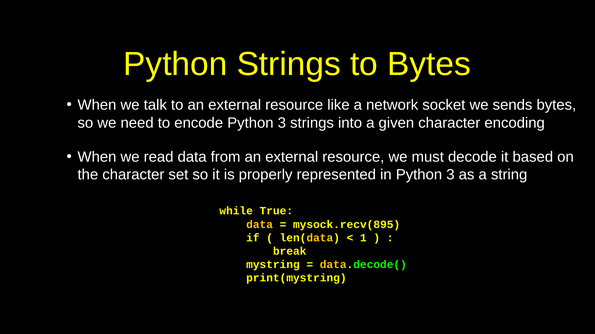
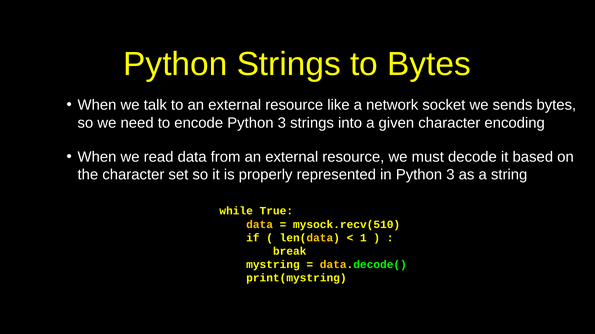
mysock.recv(895: mysock.recv(895 -> mysock.recv(510
